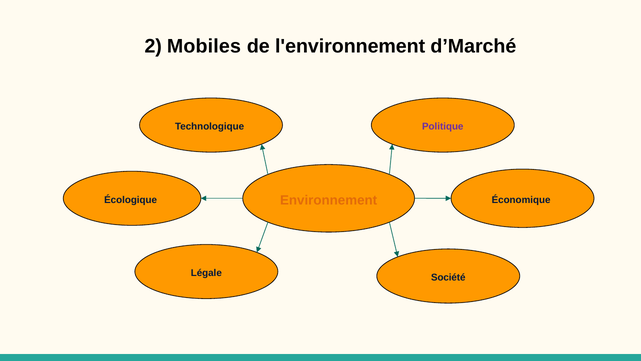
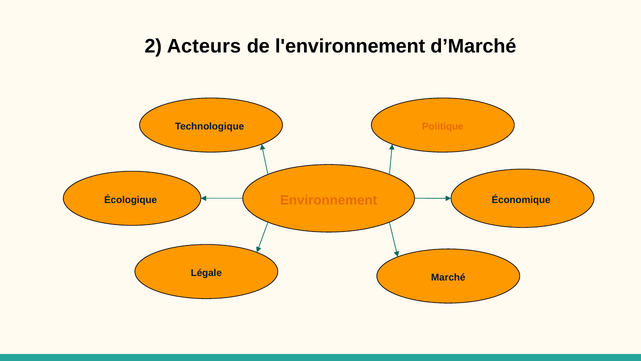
Mobiles: Mobiles -> Acteurs
Politique colour: purple -> orange
Société: Société -> Marché
